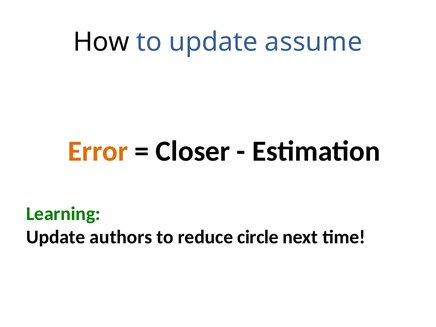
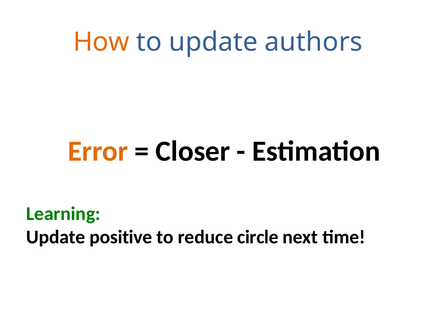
How colour: black -> orange
assume: assume -> authors
authors: authors -> positive
